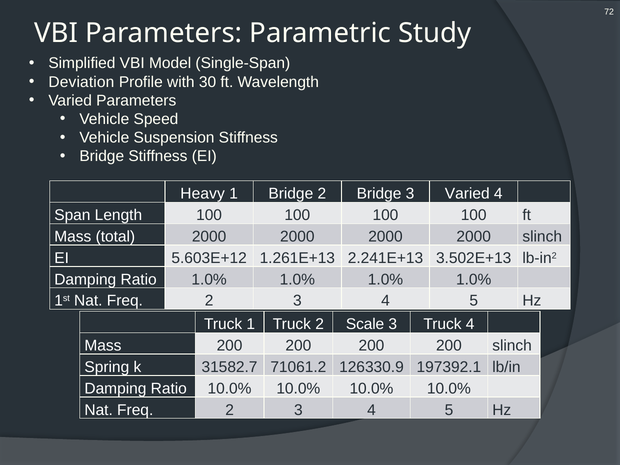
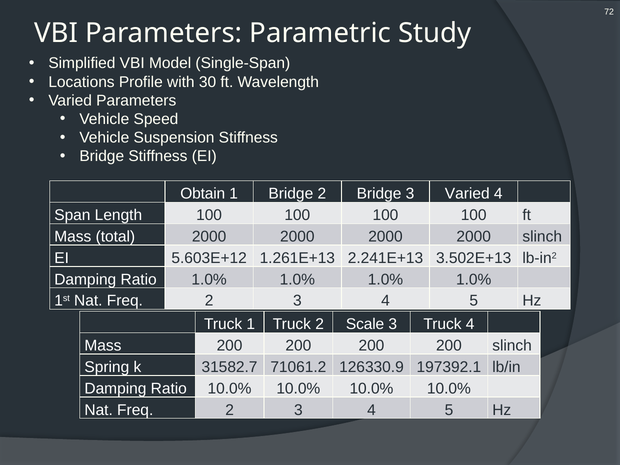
Deviation: Deviation -> Locations
Heavy: Heavy -> Obtain
